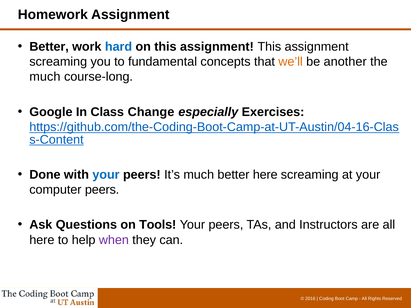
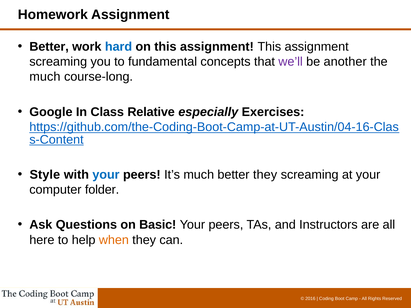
we’ll colour: orange -> purple
Change: Change -> Relative
Done: Done -> Style
better here: here -> they
computer peers: peers -> folder
Tools: Tools -> Basic
when colour: purple -> orange
